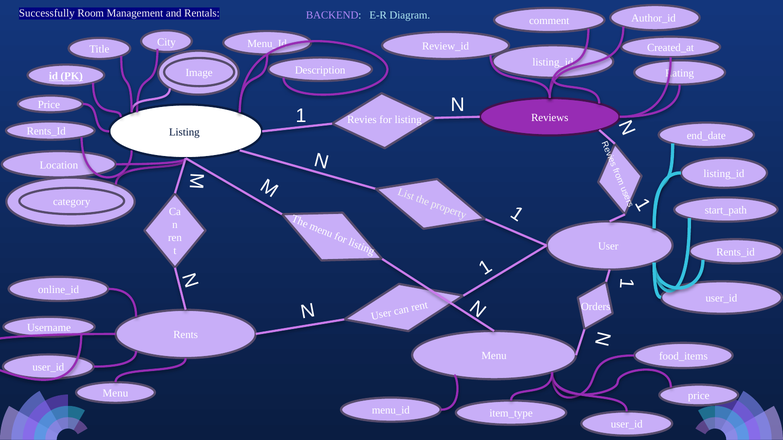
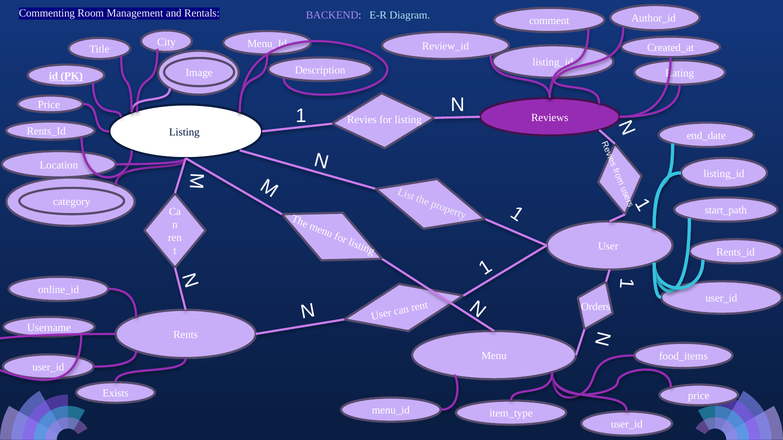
Successfully: Successfully -> Commenting
Menu at (115, 394): Menu -> Exists
